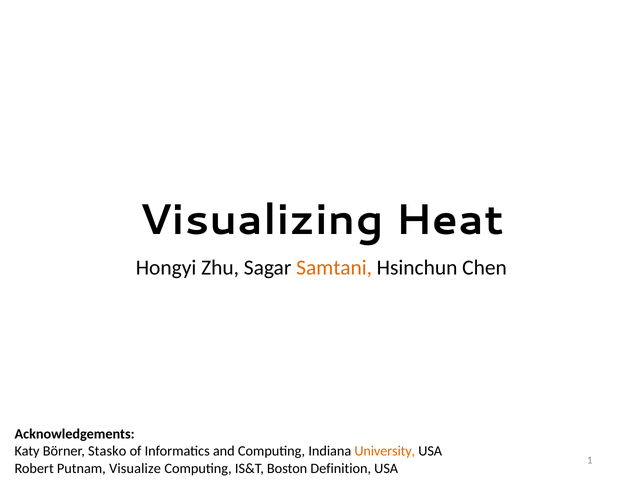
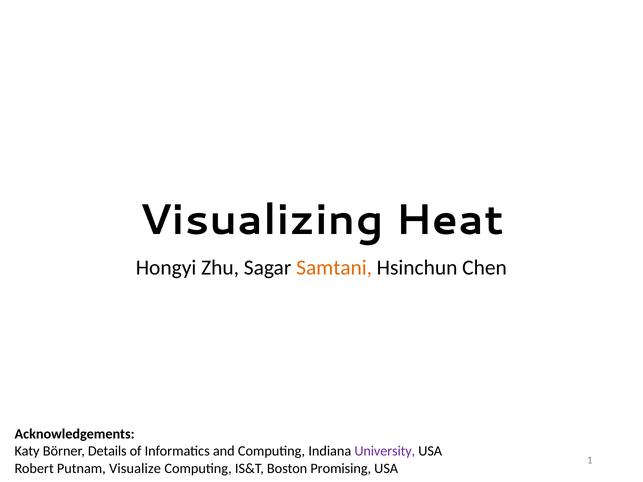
Stasko: Stasko -> Details
University colour: orange -> purple
Definition: Definition -> Promising
